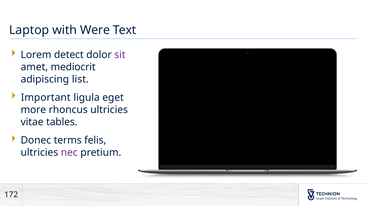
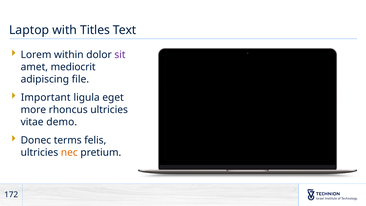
Were: Were -> Titles
detect: detect -> within
list: list -> file
tables: tables -> demo
nec colour: purple -> orange
